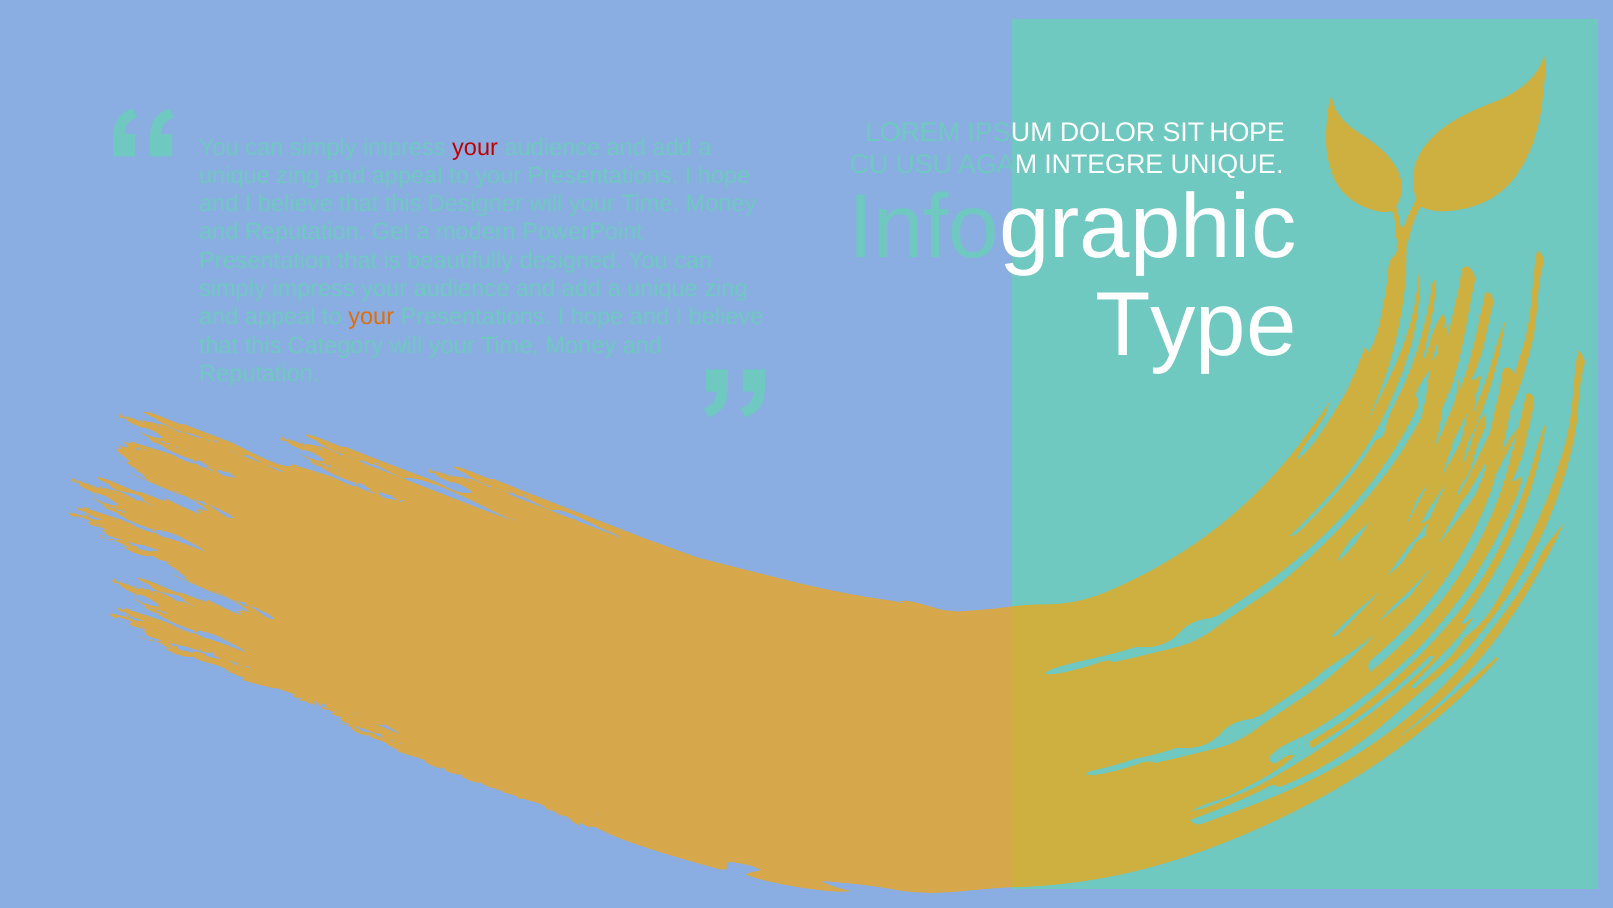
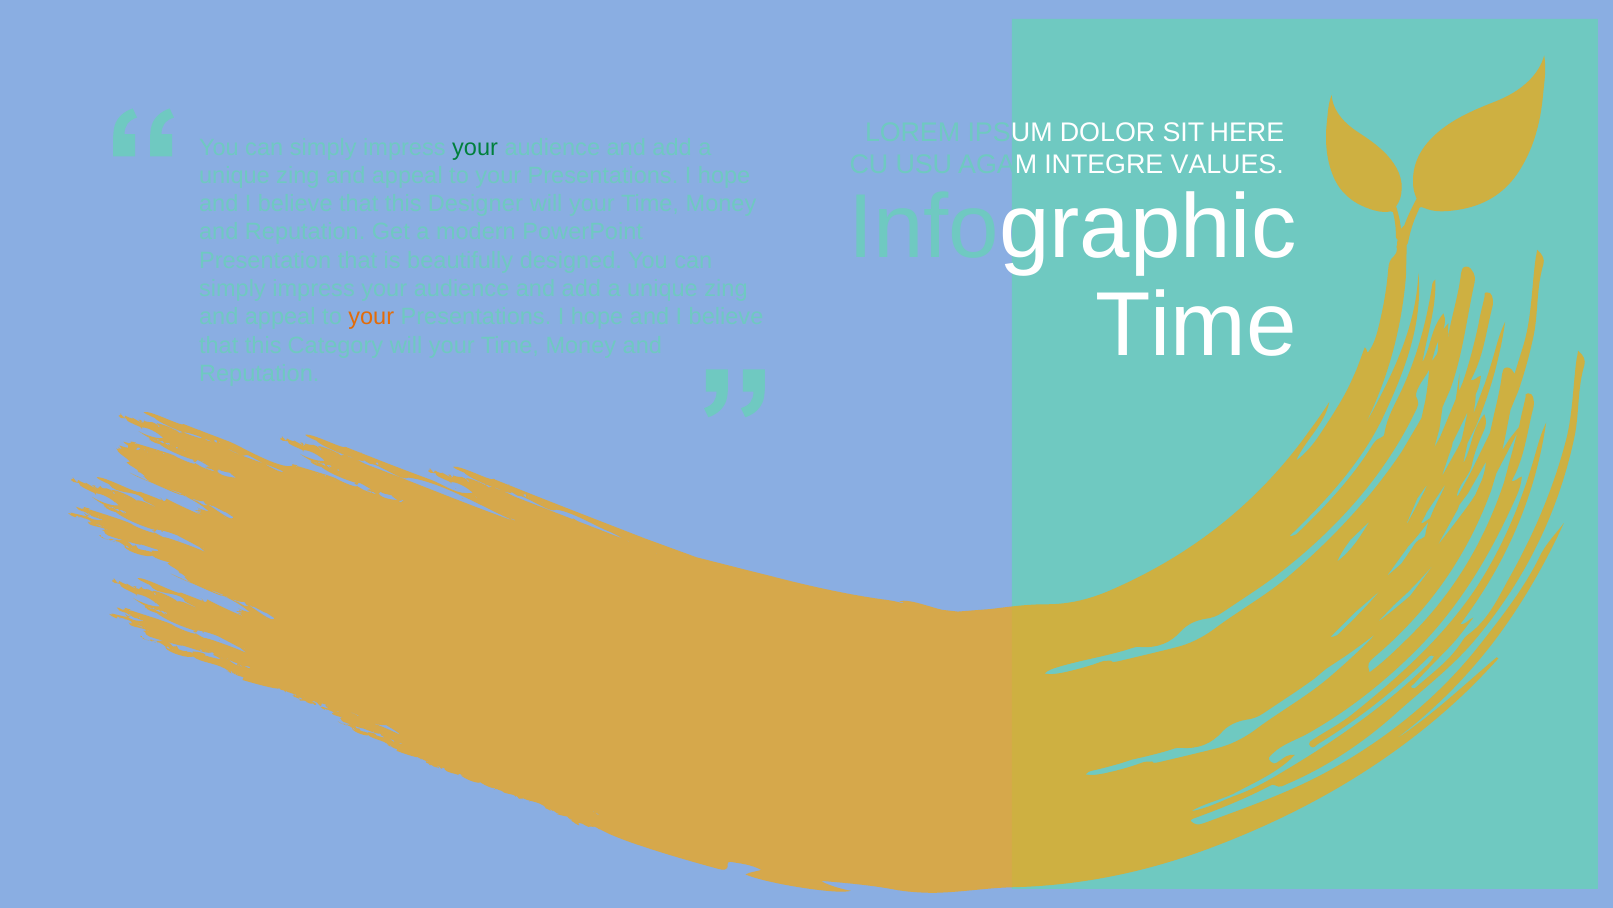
SIT HOPE: HOPE -> HERE
your at (475, 147) colour: red -> green
INTEGRE UNIQUE: UNIQUE -> VALUES
Type at (1196, 325): Type -> Time
